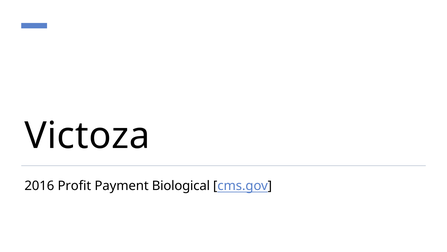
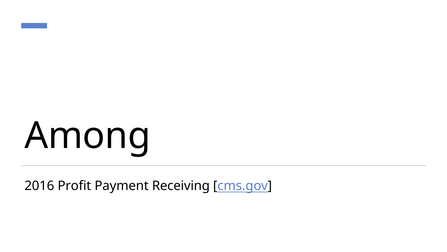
Victoza: Victoza -> Among
Biological: Biological -> Receiving
